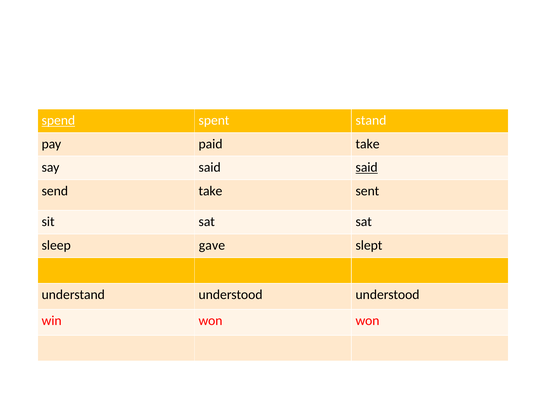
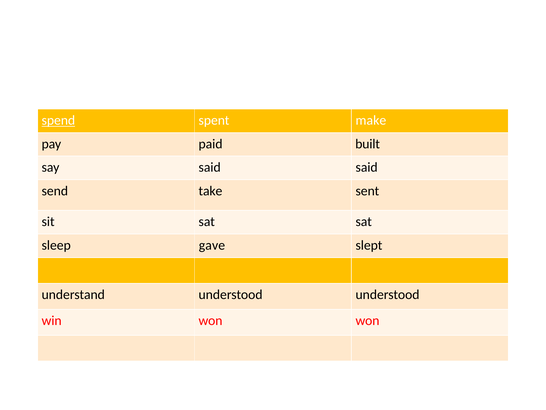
stand: stand -> make
paid take: take -> built
said at (367, 167) underline: present -> none
